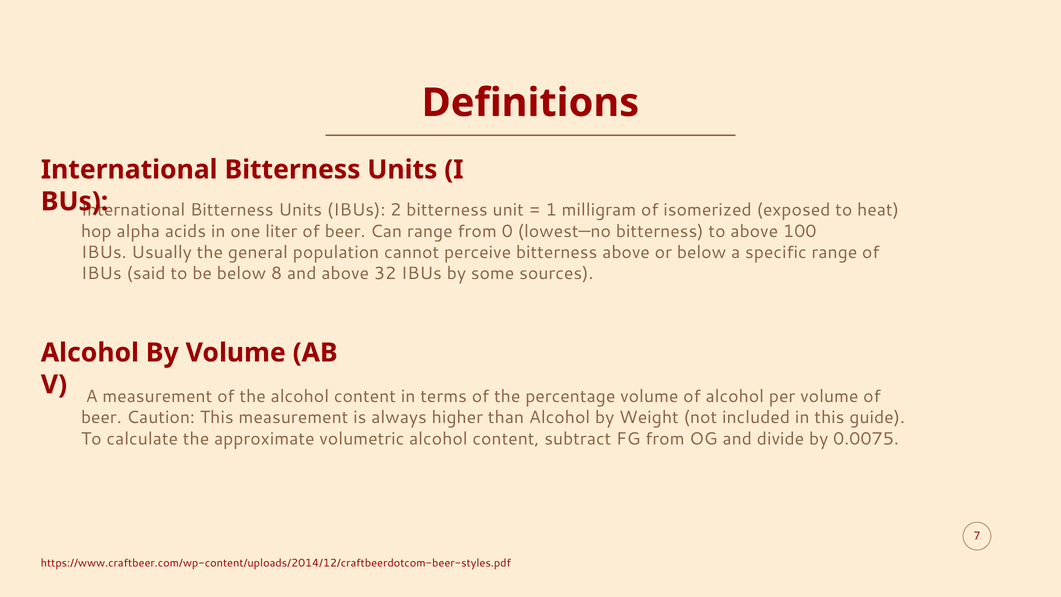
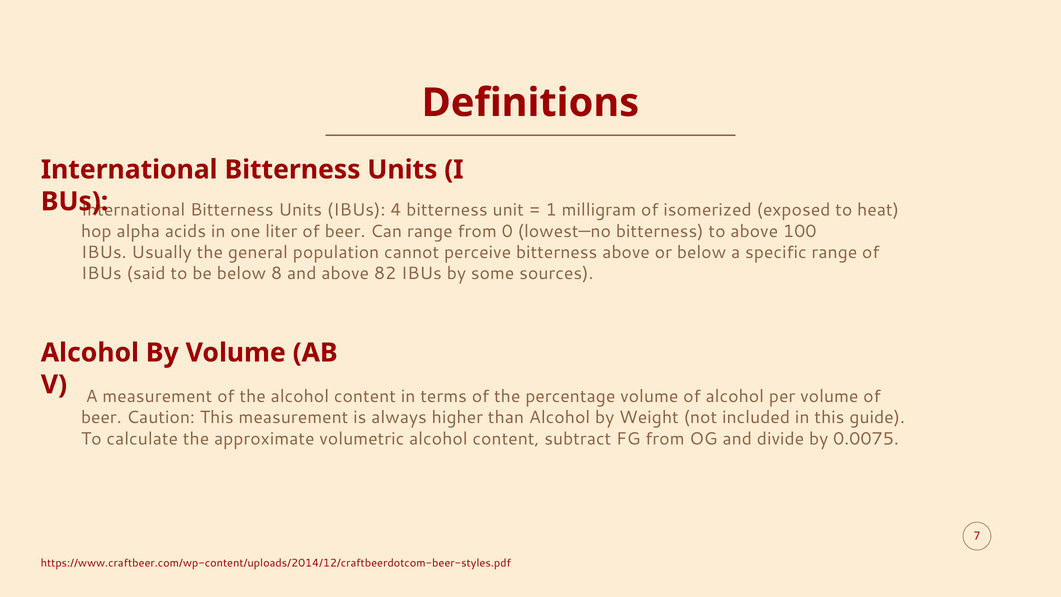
2: 2 -> 4
32: 32 -> 82
